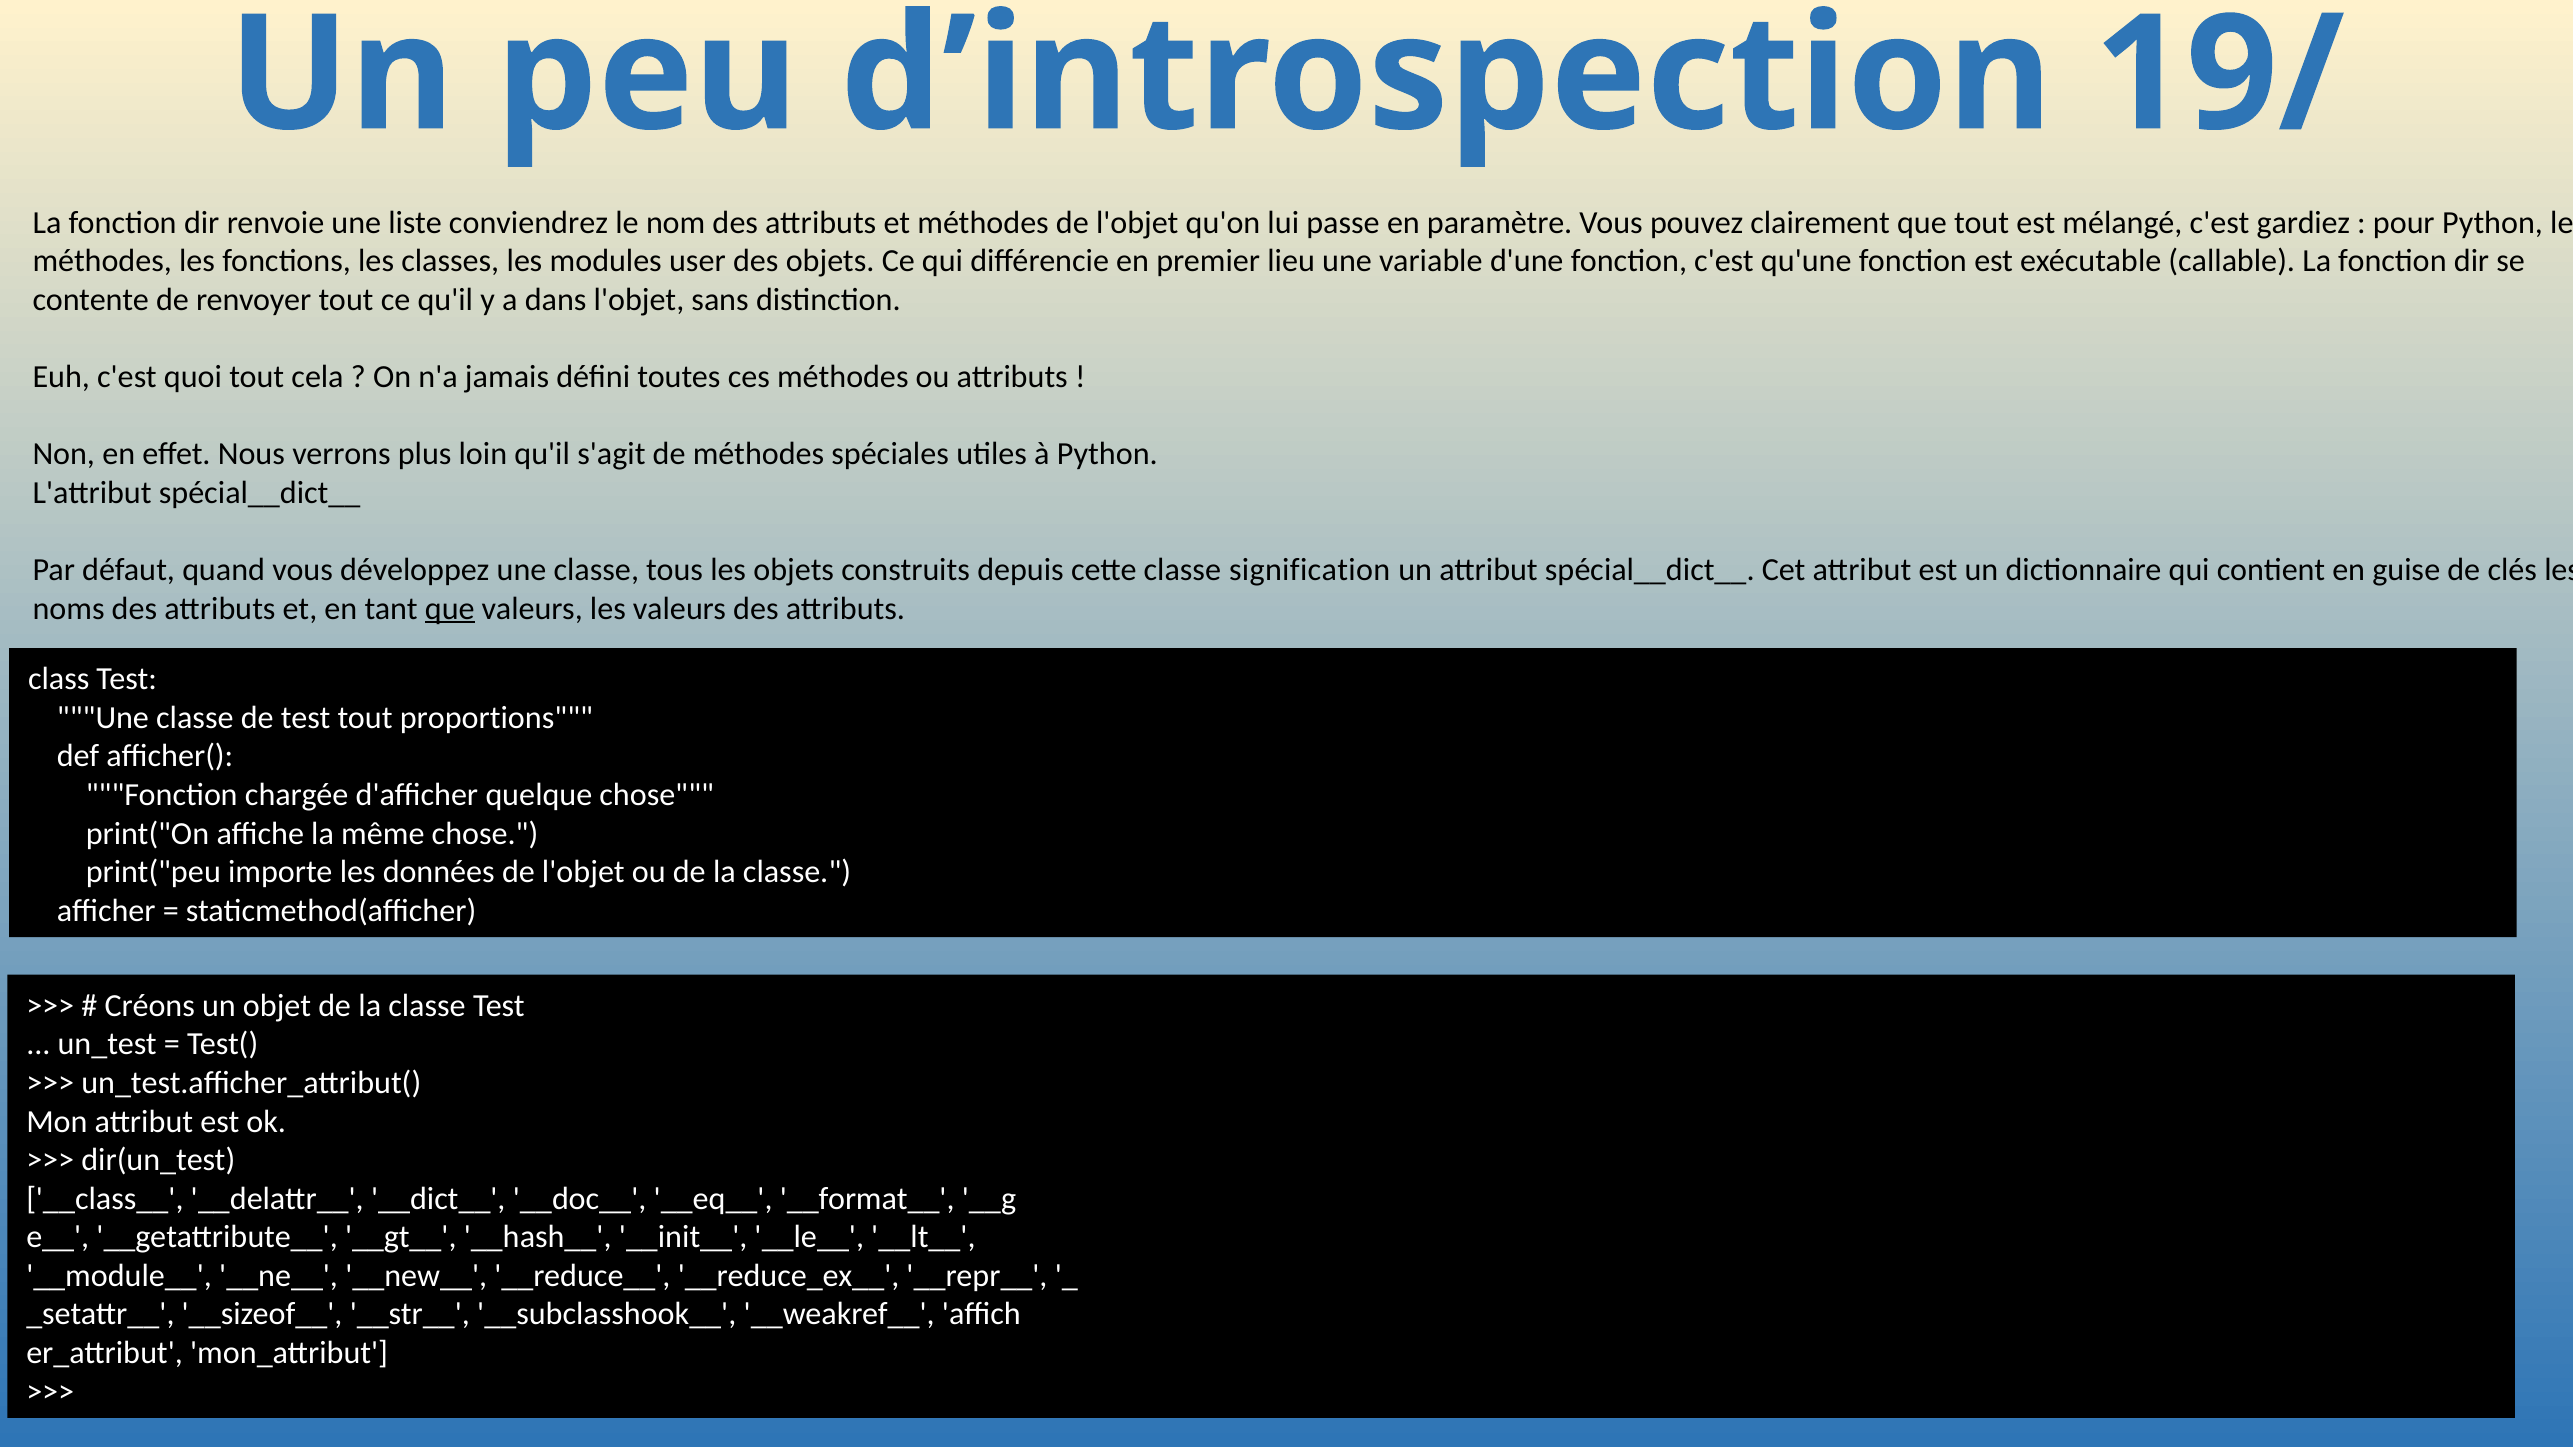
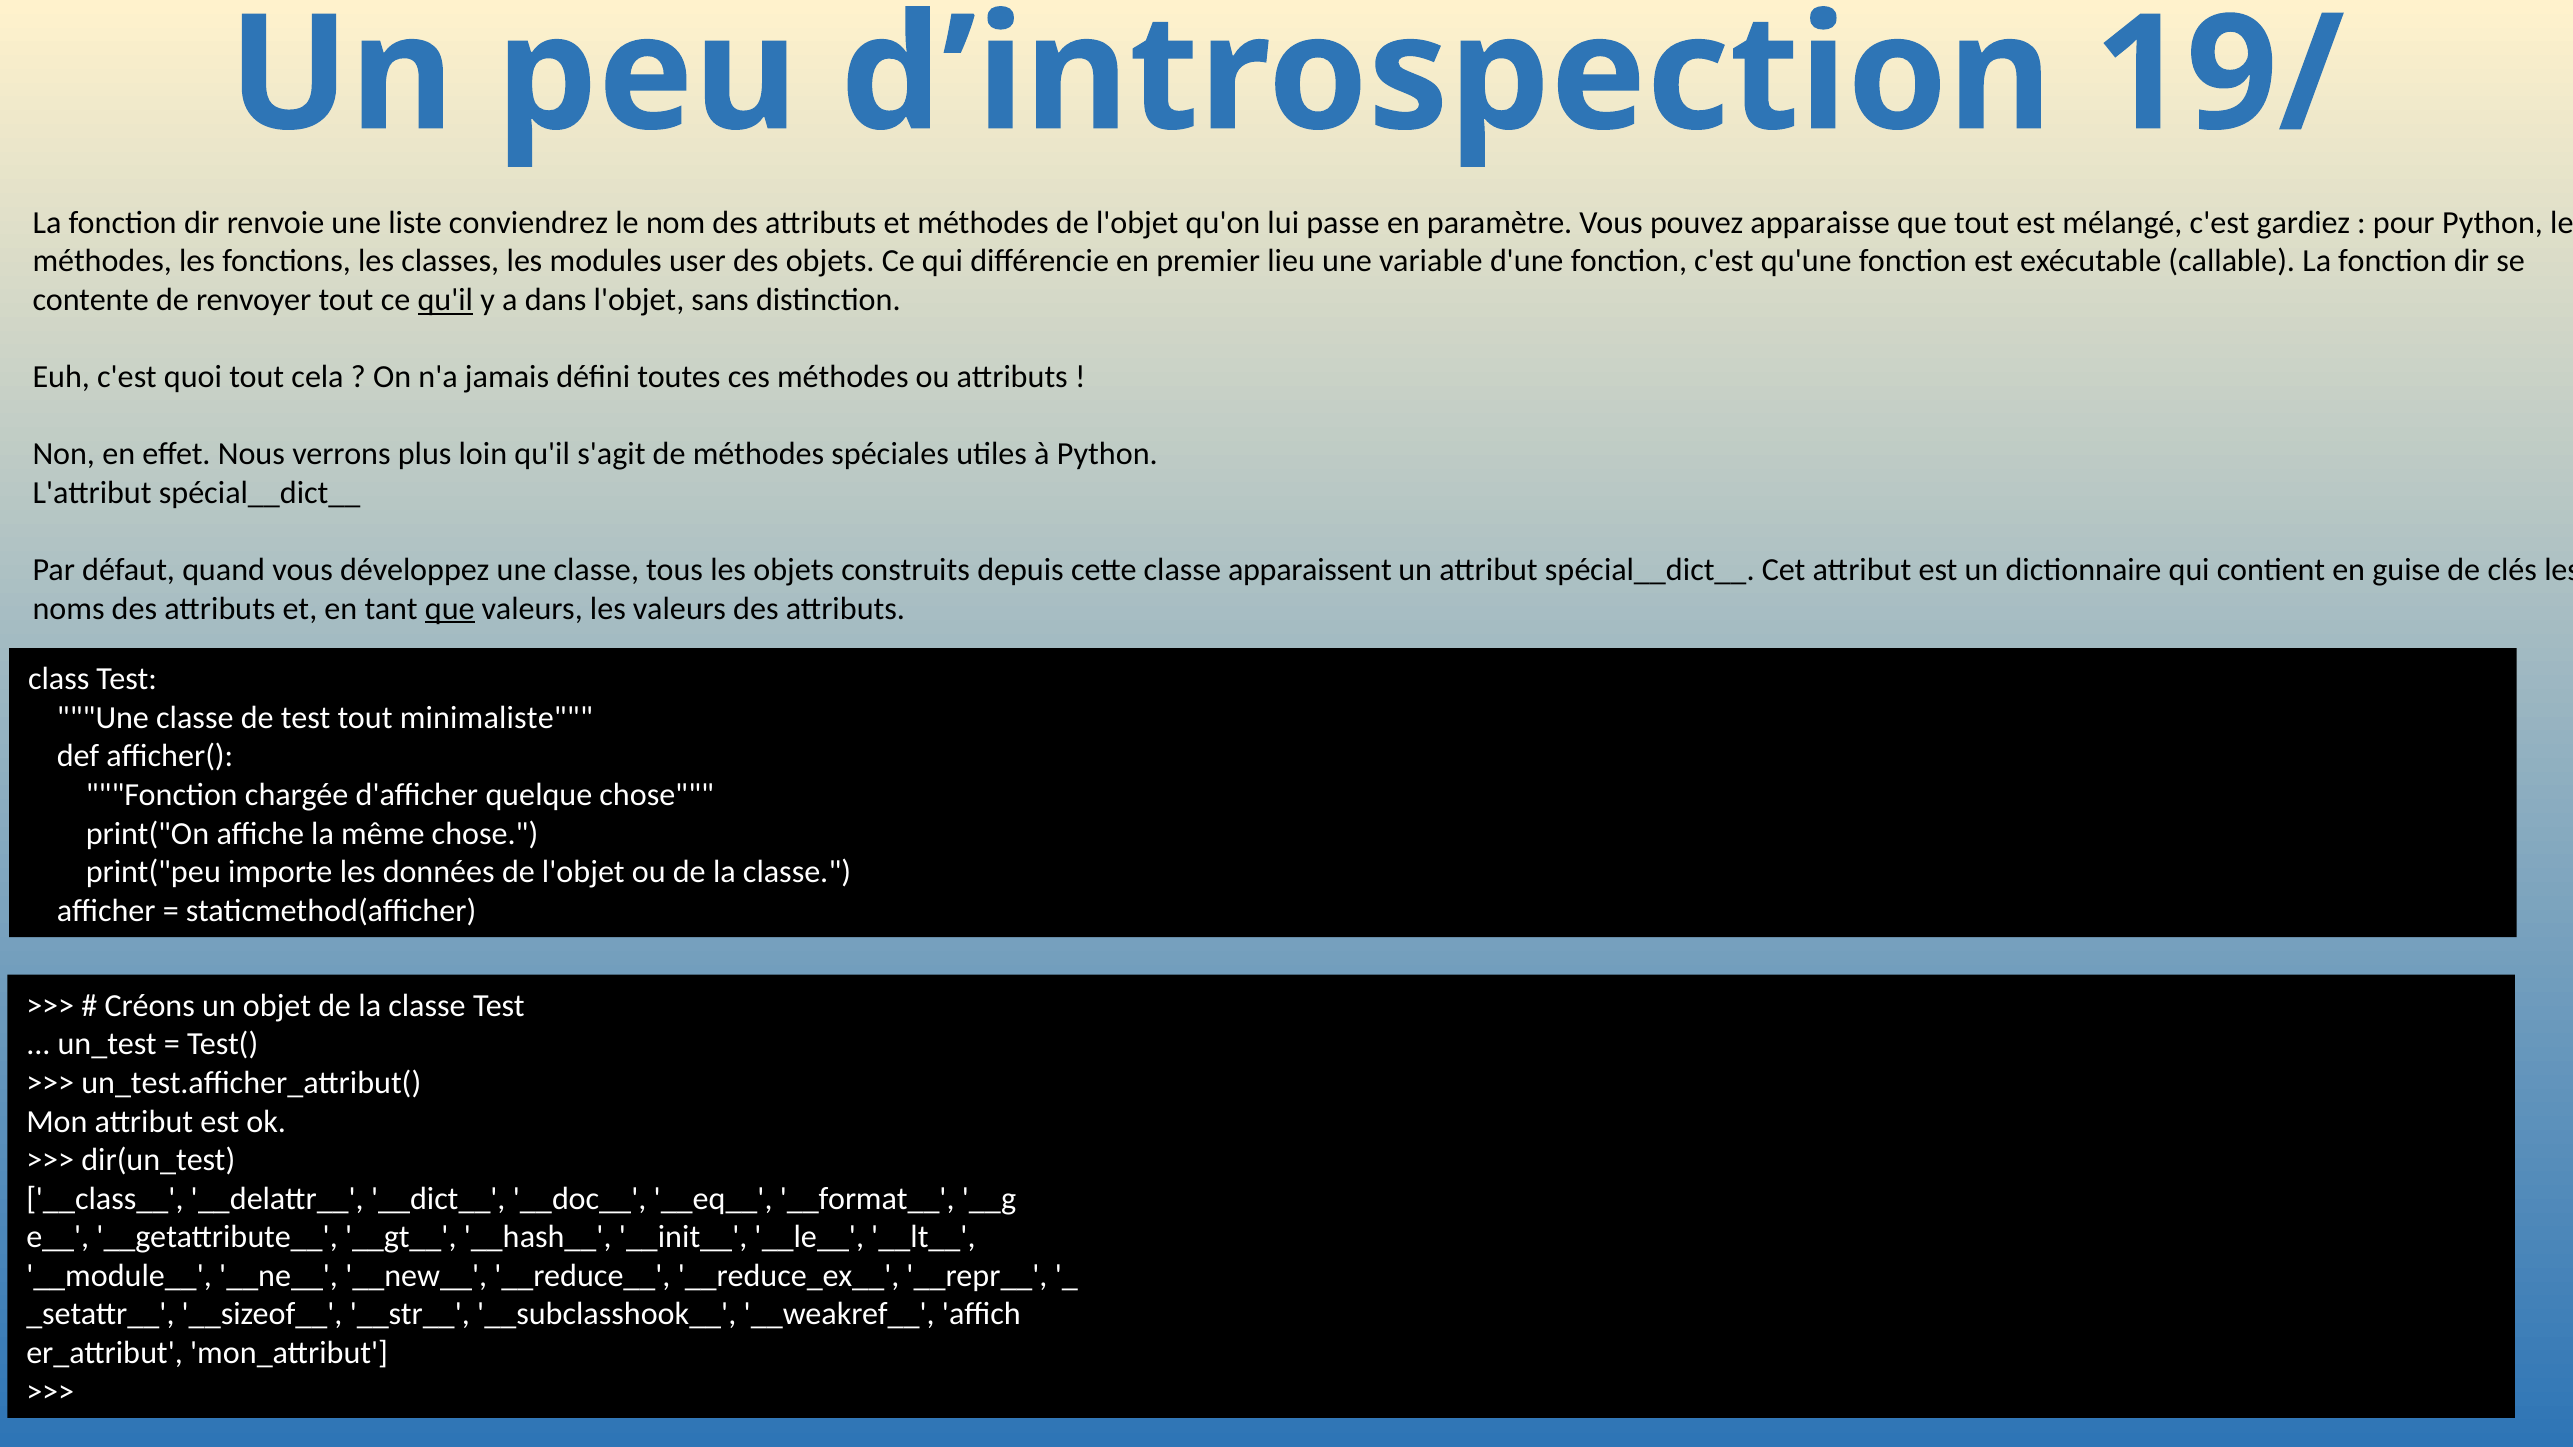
clairement: clairement -> apparaisse
qu'il at (445, 300) underline: none -> present
signification: signification -> apparaissent
proportions: proportions -> minimaliste
